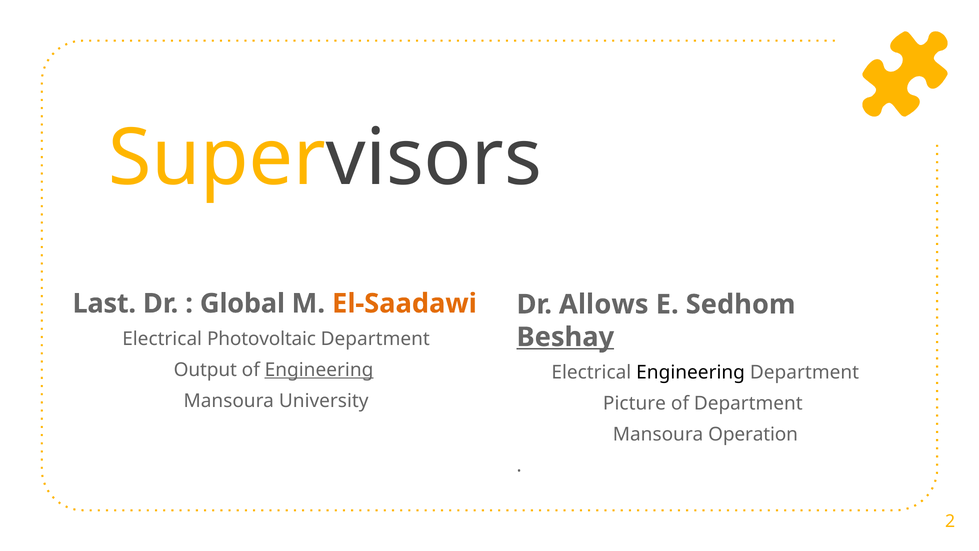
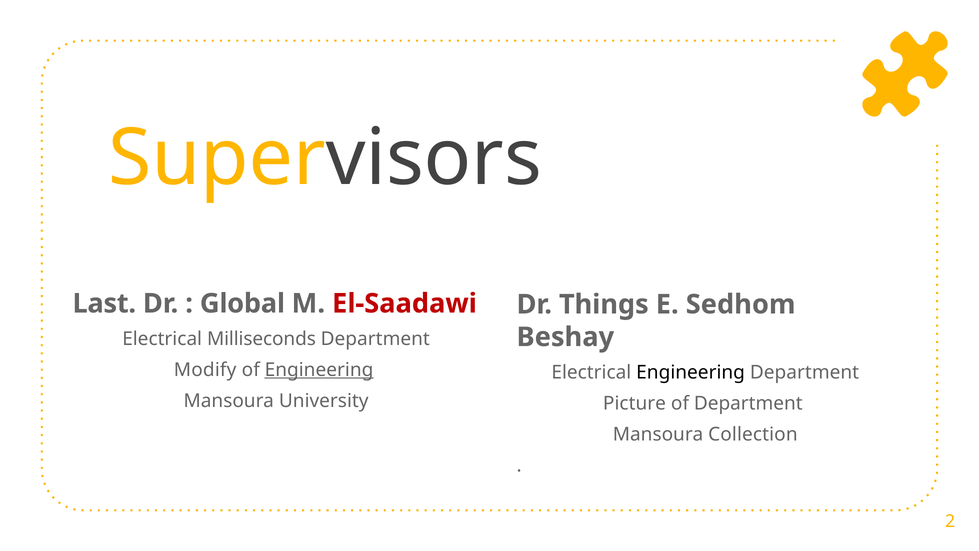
El-Saadawi colour: orange -> red
Allows: Allows -> Things
Beshay underline: present -> none
Photovoltaic: Photovoltaic -> Milliseconds
Output: Output -> Modify
Operation: Operation -> Collection
